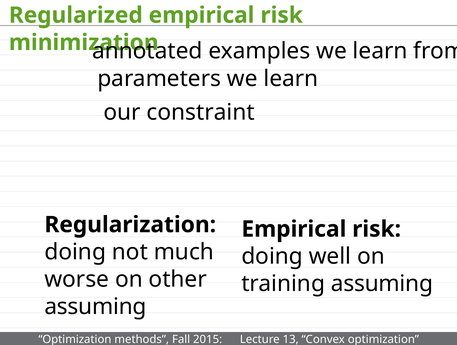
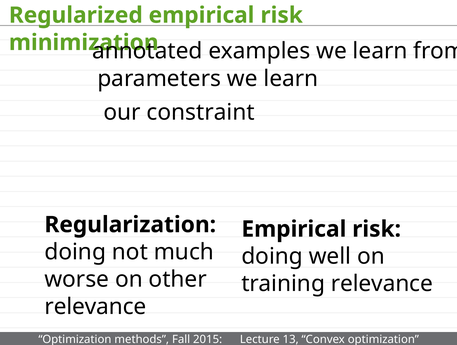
training assuming: assuming -> relevance
assuming at (95, 306): assuming -> relevance
